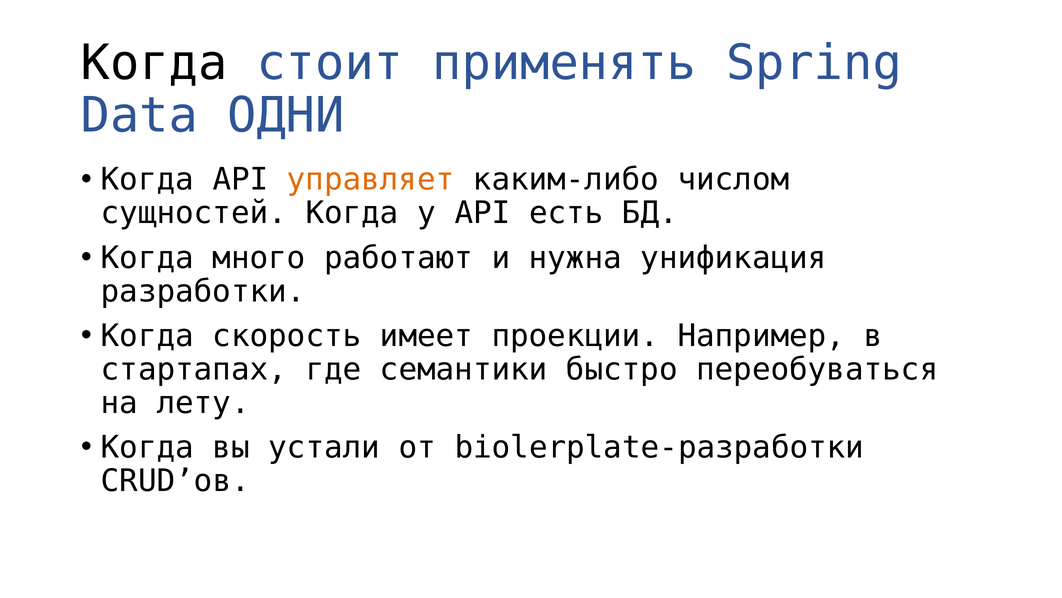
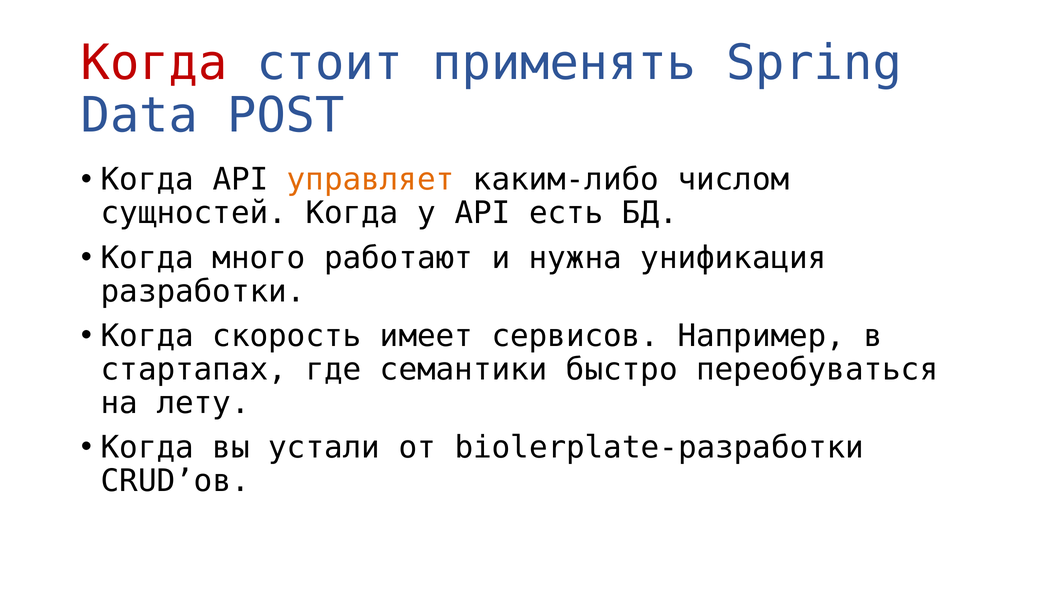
Когда at (154, 63) colour: black -> red
ОДНИ: ОДНИ -> POST
проекции: проекции -> сервисов
